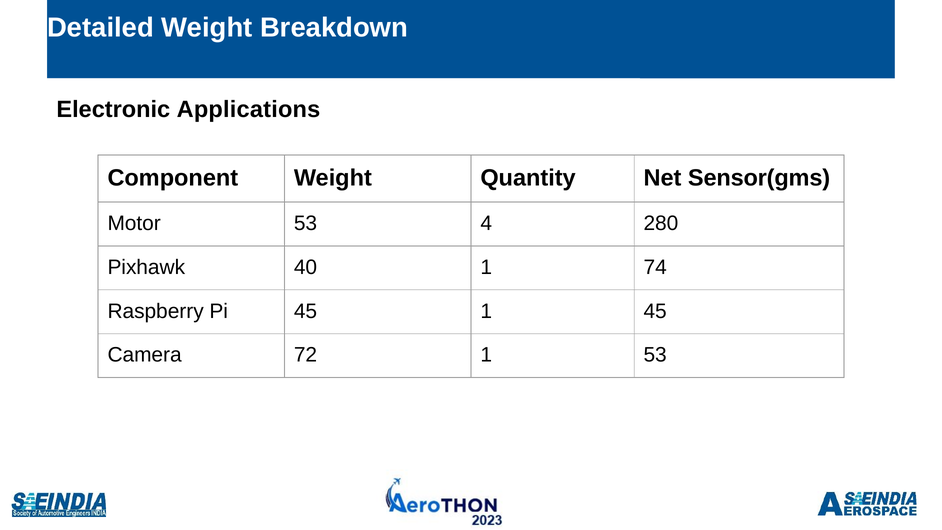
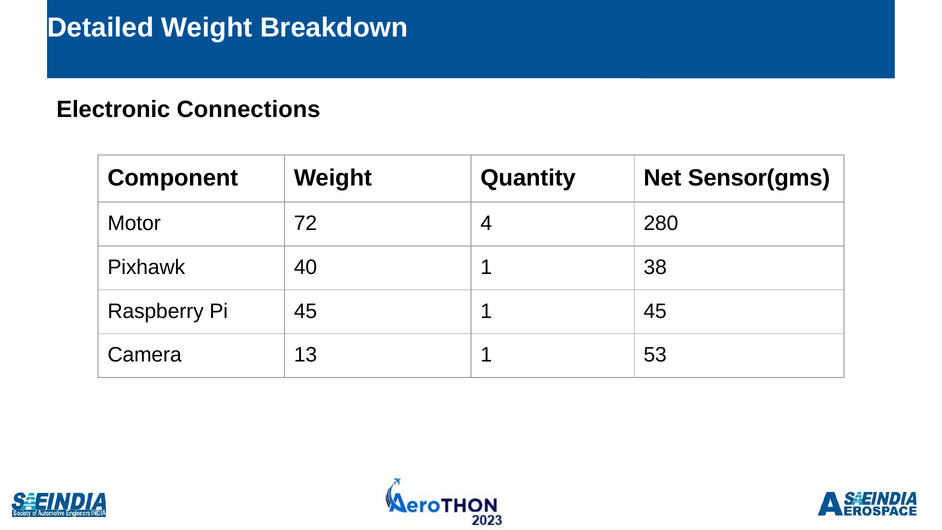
Applications: Applications -> Connections
Motor 53: 53 -> 72
74: 74 -> 38
72: 72 -> 13
